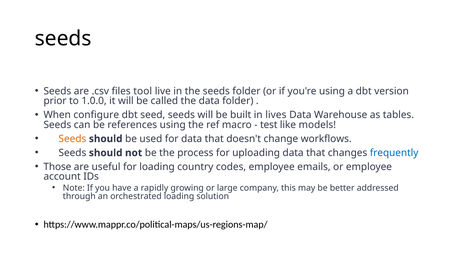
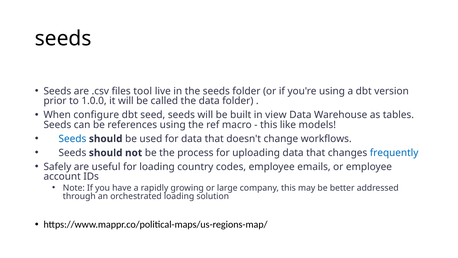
lives: lives -> view
test at (269, 125): test -> this
Seeds at (72, 139) colour: orange -> blue
Those: Those -> Safely
